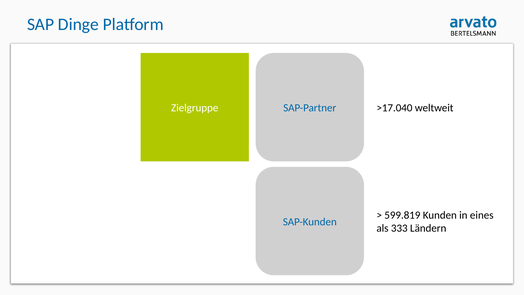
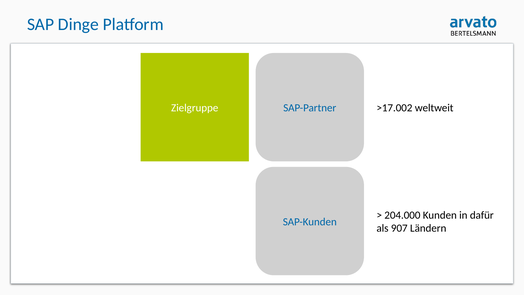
>17.040: >17.040 -> >17.002
599.819: 599.819 -> 204.000
eines: eines -> dafür
333: 333 -> 907
